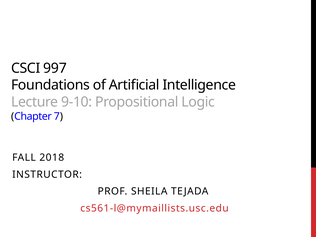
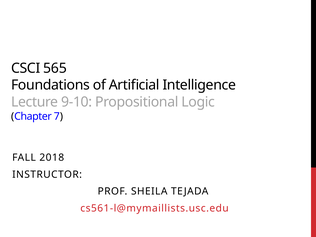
997: 997 -> 565
